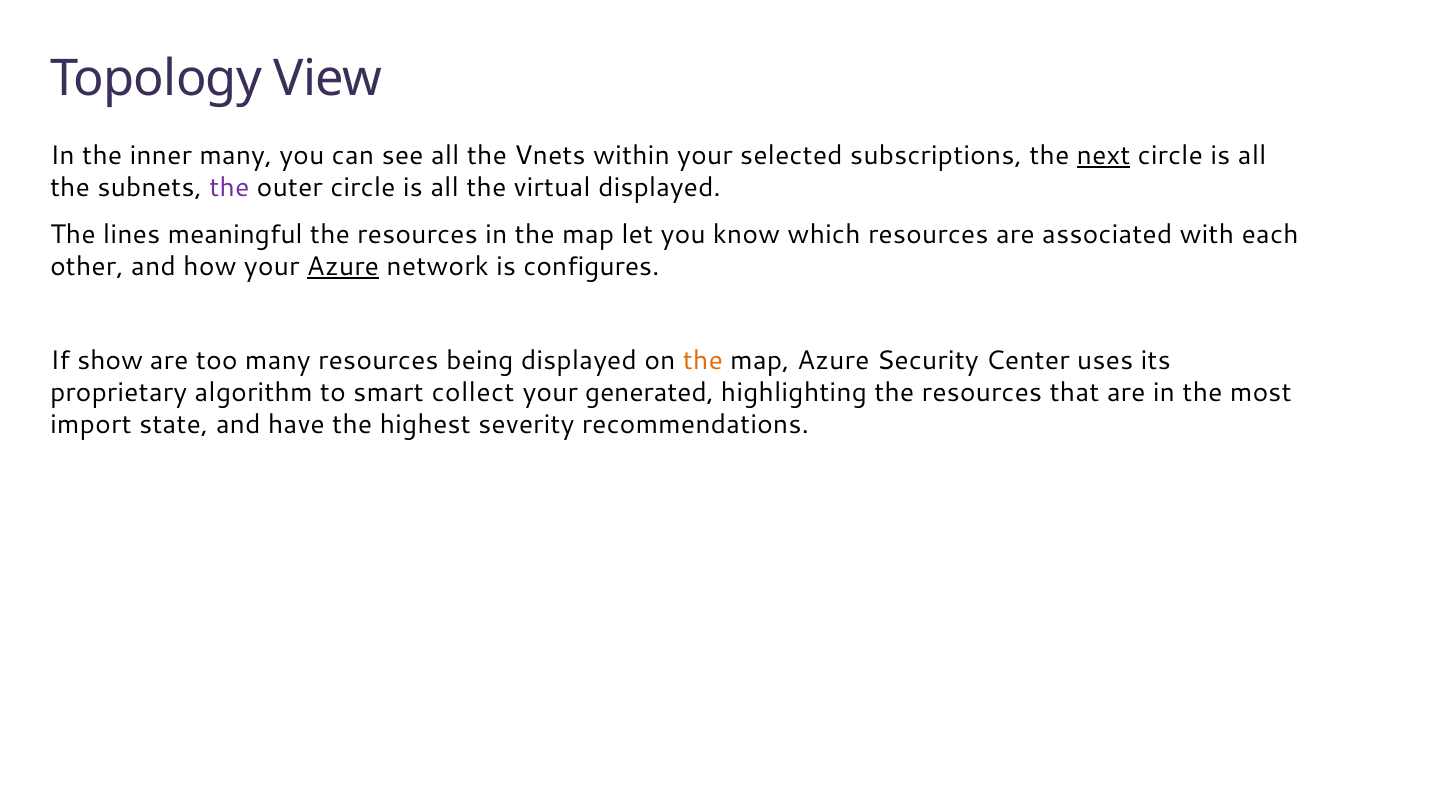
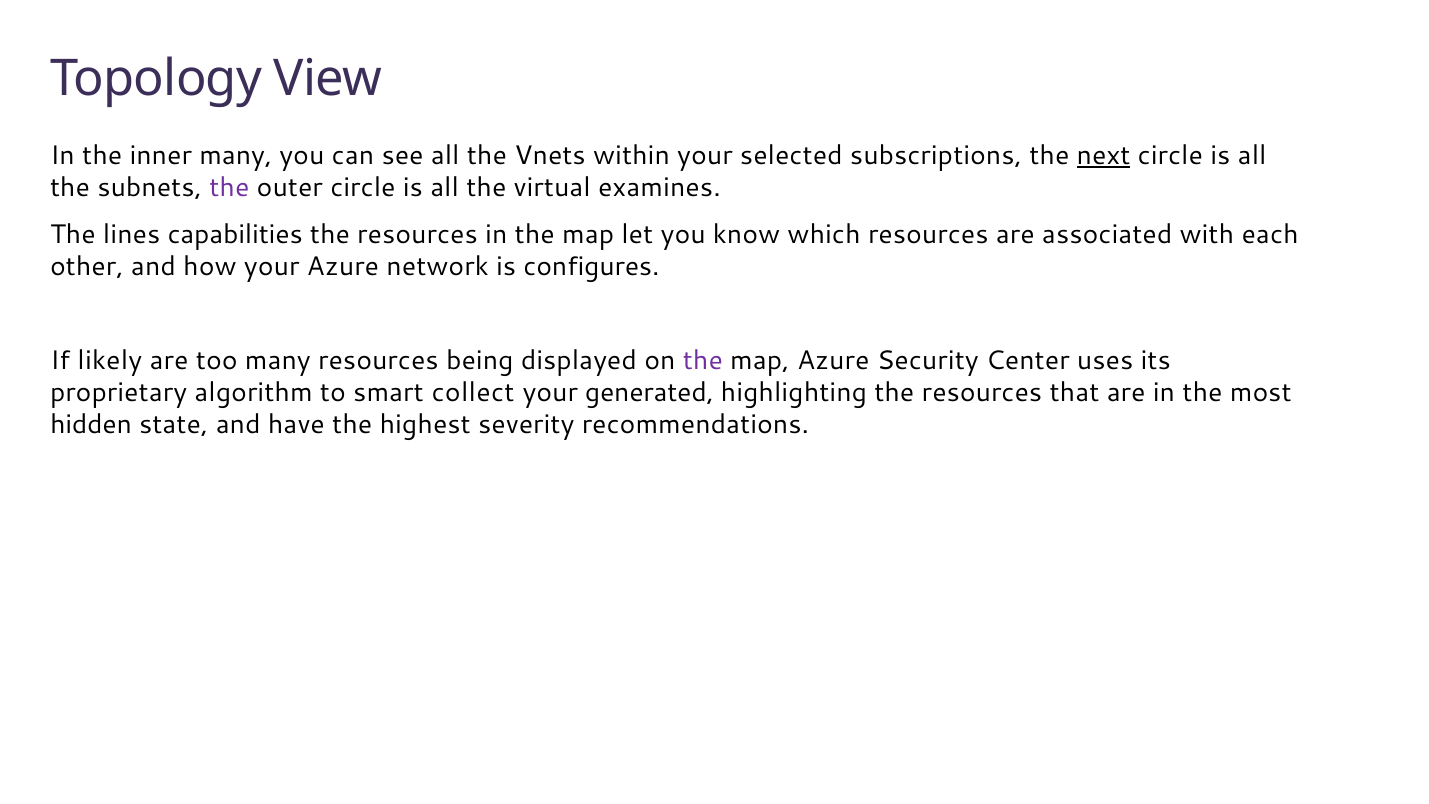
virtual displayed: displayed -> examines
meaningful: meaningful -> capabilities
Azure at (343, 267) underline: present -> none
show: show -> likely
the at (703, 361) colour: orange -> purple
import: import -> hidden
